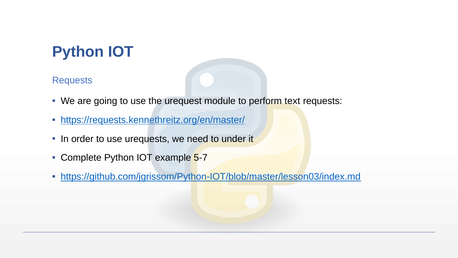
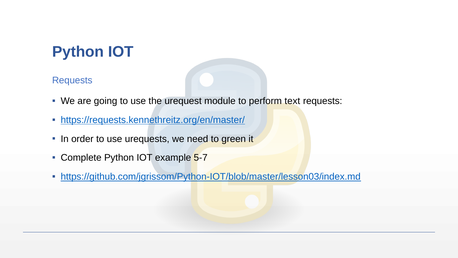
under: under -> green
